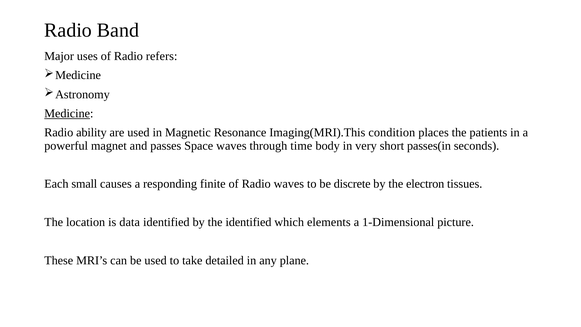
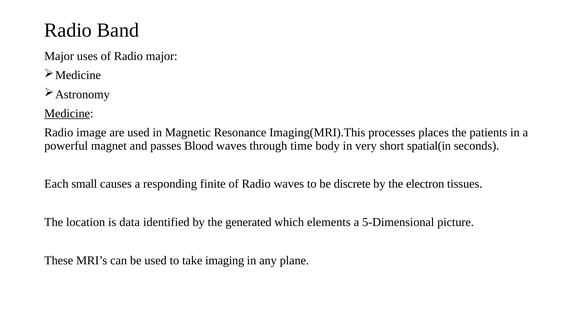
Radio refers: refers -> major
ability: ability -> image
condition: condition -> processes
Space: Space -> Blood
passes(in: passes(in -> spatial(in
the identified: identified -> generated
1-Dimensional: 1-Dimensional -> 5-Dimensional
detailed: detailed -> imaging
